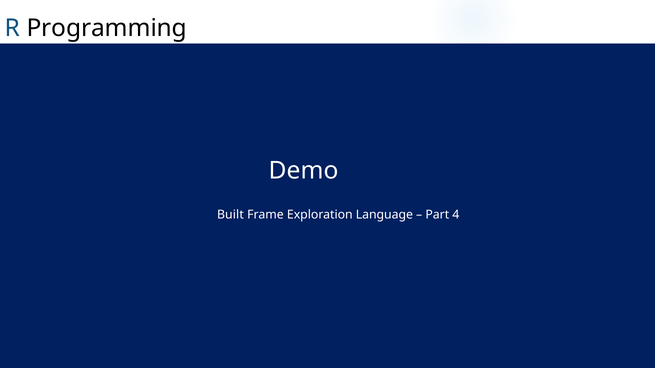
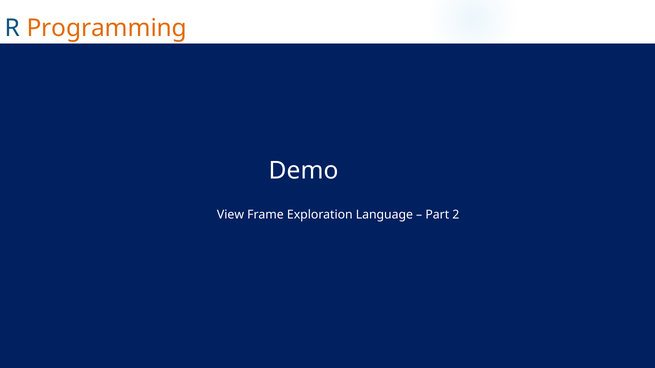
Programming colour: black -> orange
Built: Built -> View
4: 4 -> 2
